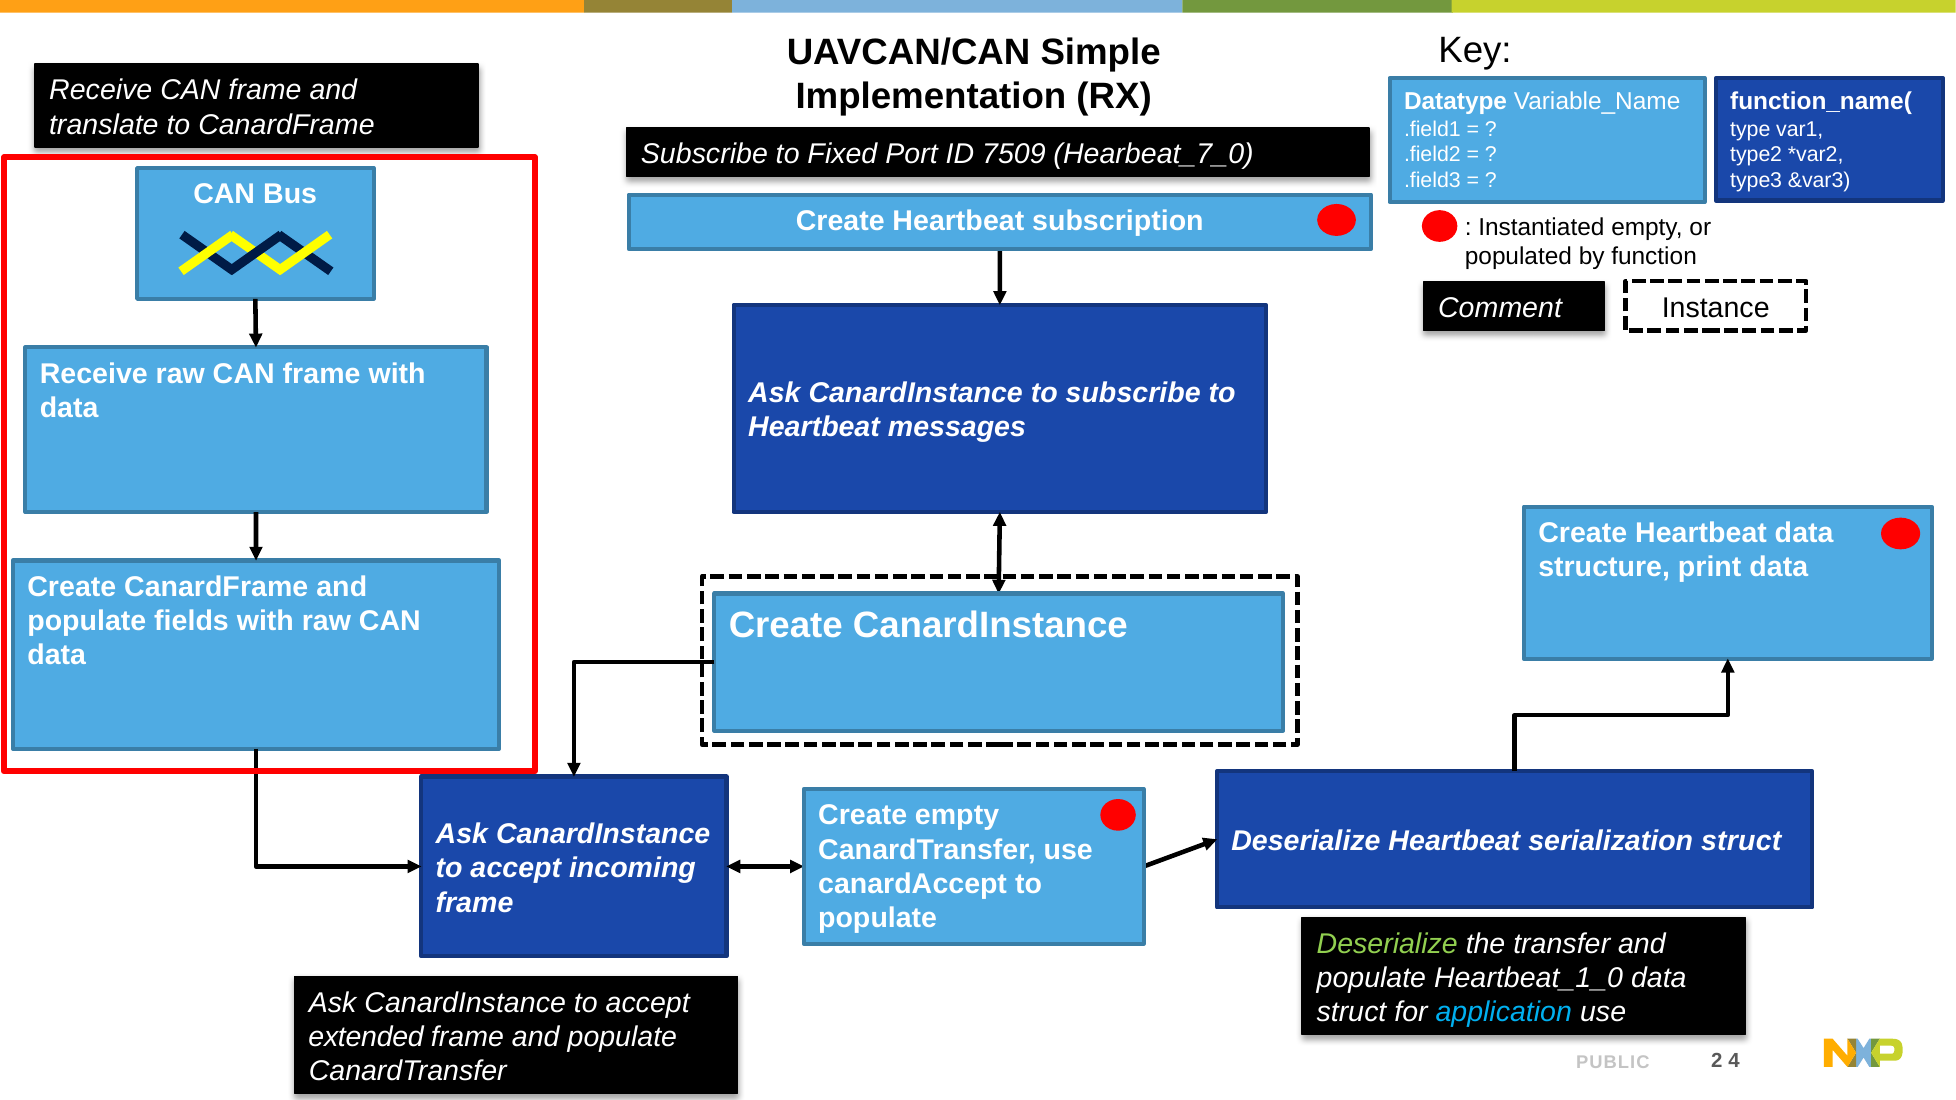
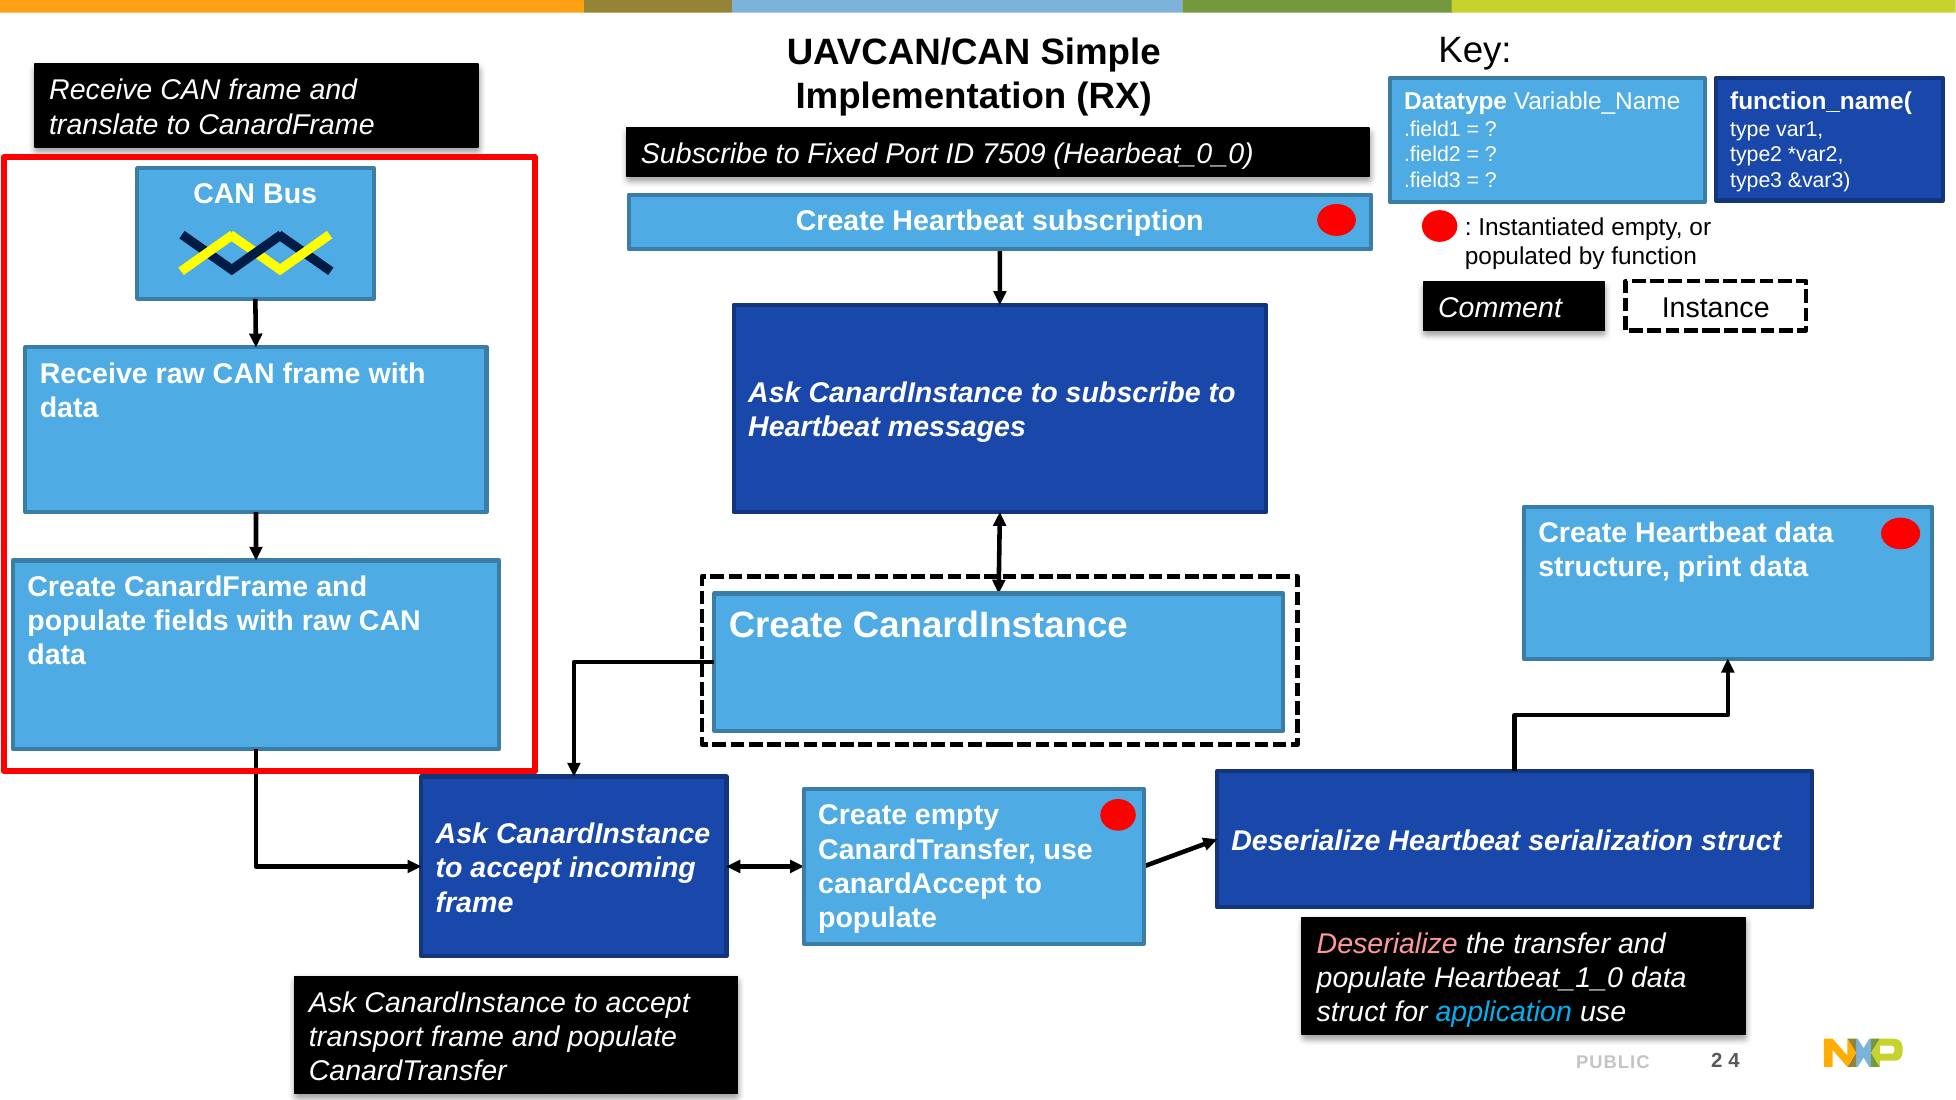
Hearbeat_7_0: Hearbeat_7_0 -> Hearbeat_0_0
Deserialize at (1387, 944) colour: light green -> pink
extended: extended -> transport
